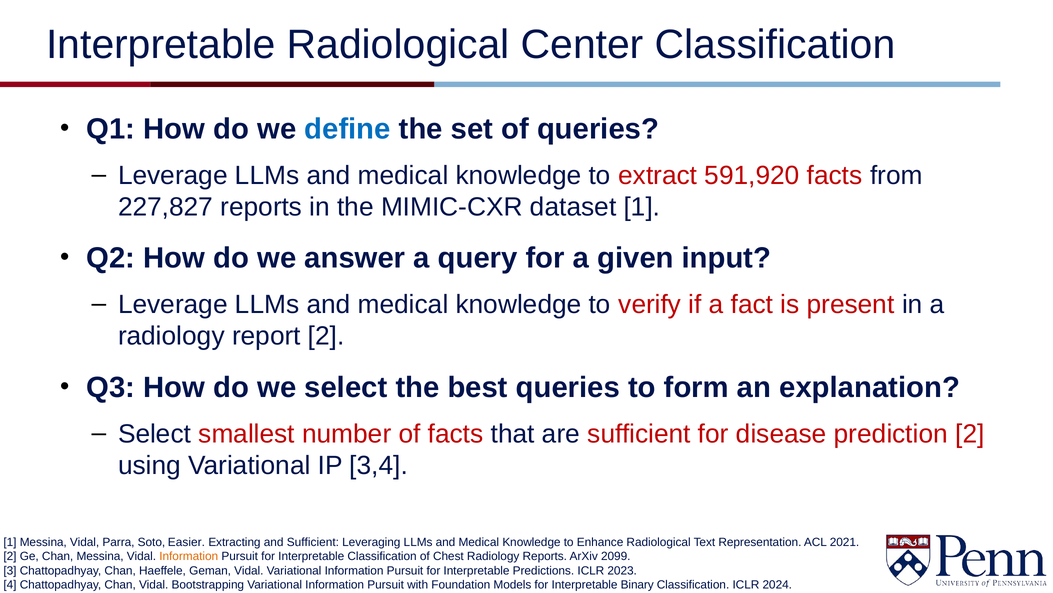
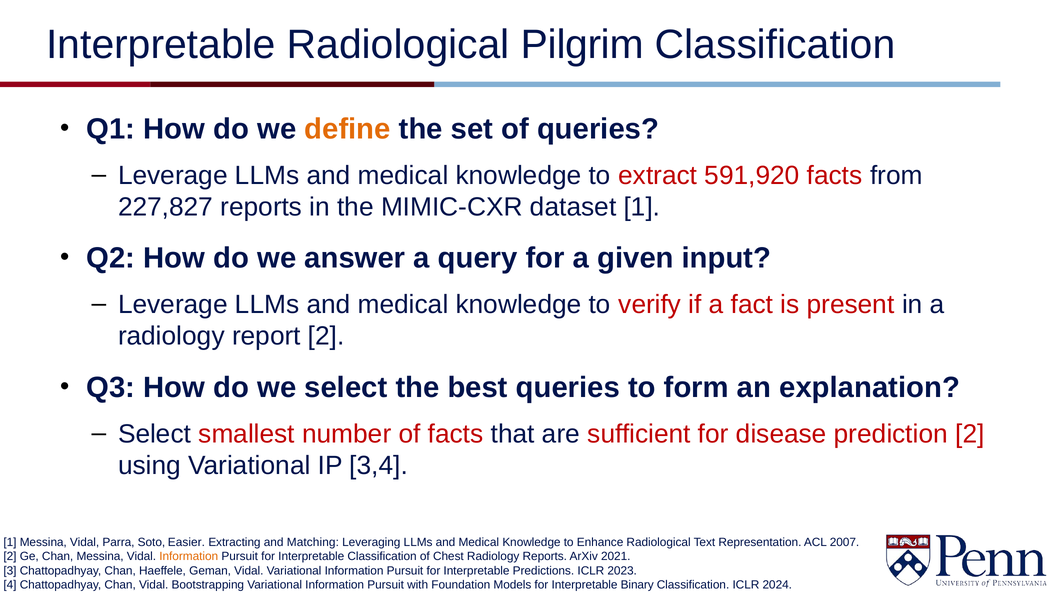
Center: Center -> Pilgrim
define colour: blue -> orange
and Sufficient: Sufficient -> Matching
2021: 2021 -> 2007
2099: 2099 -> 2021
